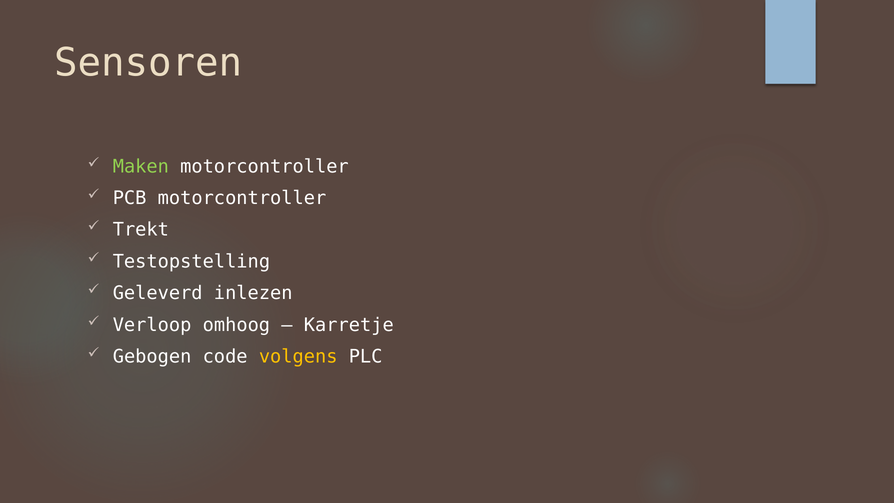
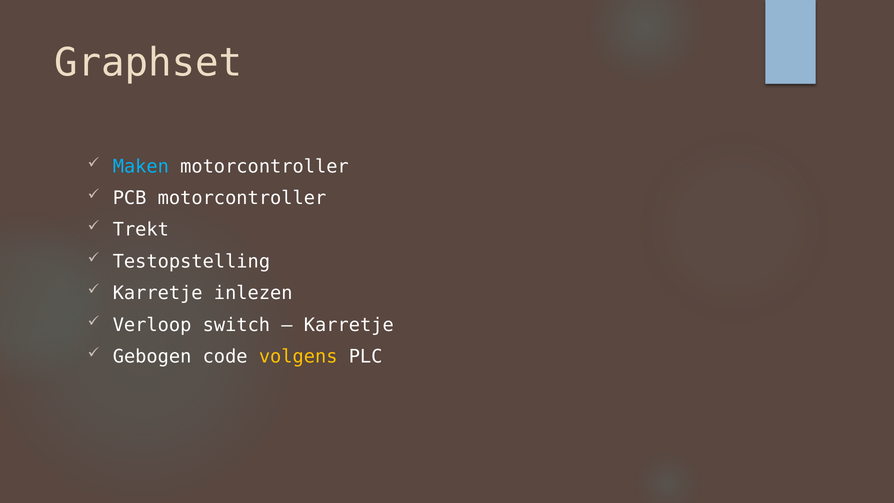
Sensoren: Sensoren -> Graphset
Maken colour: light green -> light blue
Geleverd at (158, 293): Geleverd -> Karretje
omhoog: omhoog -> switch
